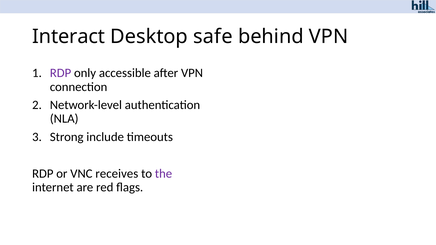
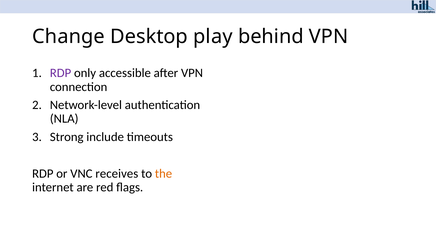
Interact: Interact -> Change
safe: safe -> play
the colour: purple -> orange
